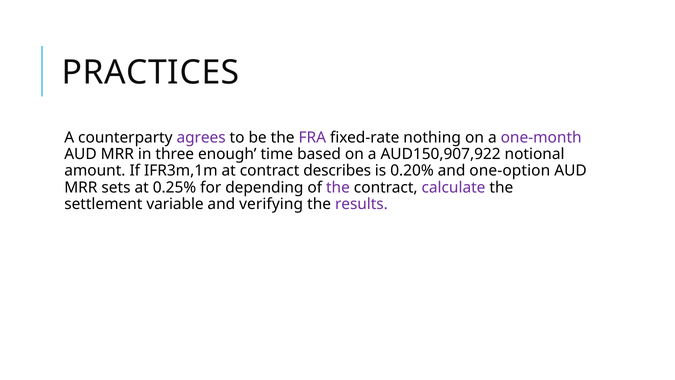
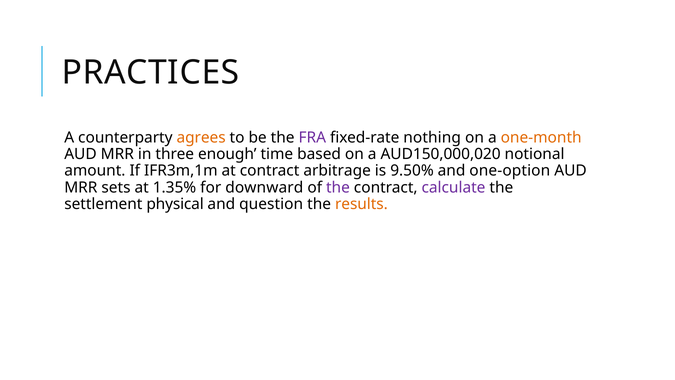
agrees colour: purple -> orange
one-month colour: purple -> orange
AUD150,907,922: AUD150,907,922 -> AUD150,000,020
describes: describes -> arbitrage
0.20%: 0.20% -> 9.50%
0.25%: 0.25% -> 1.35%
depending: depending -> downward
variable: variable -> physical
verifying: verifying -> question
results colour: purple -> orange
